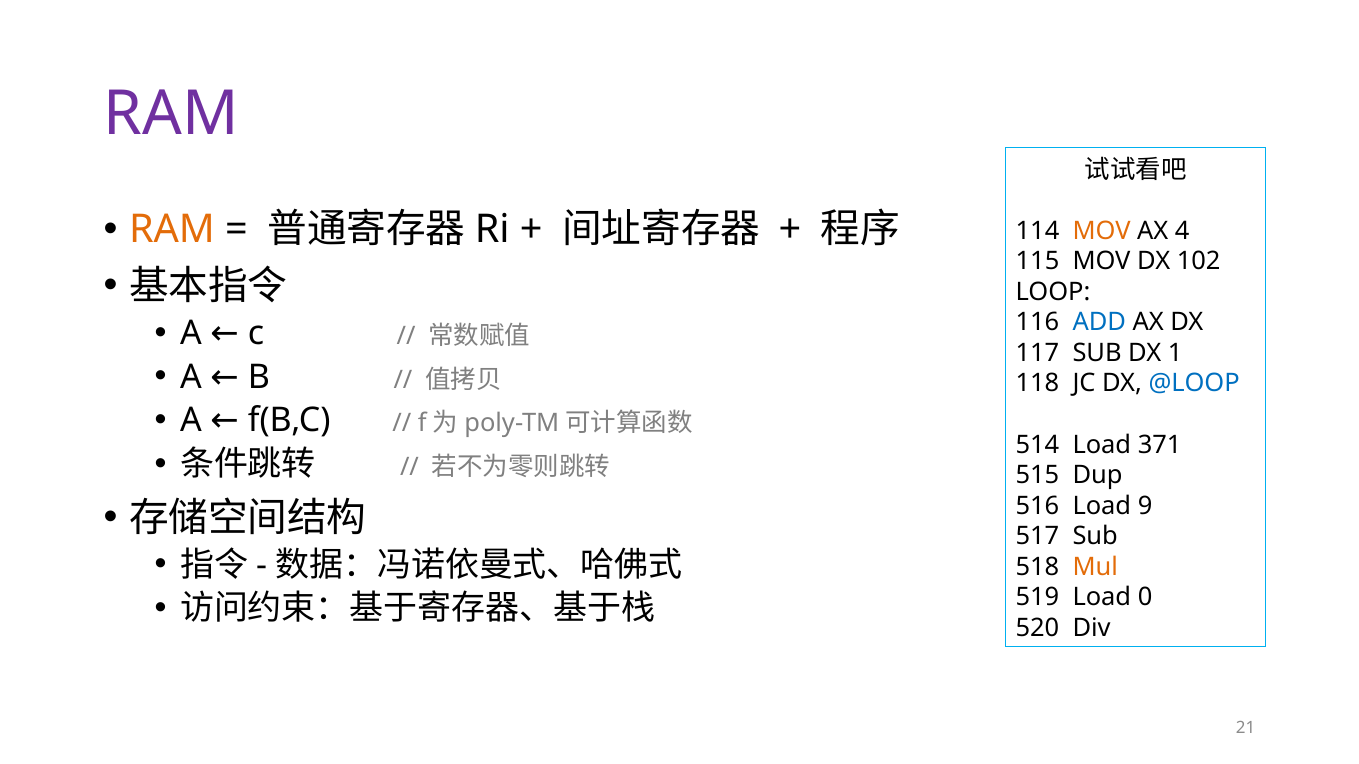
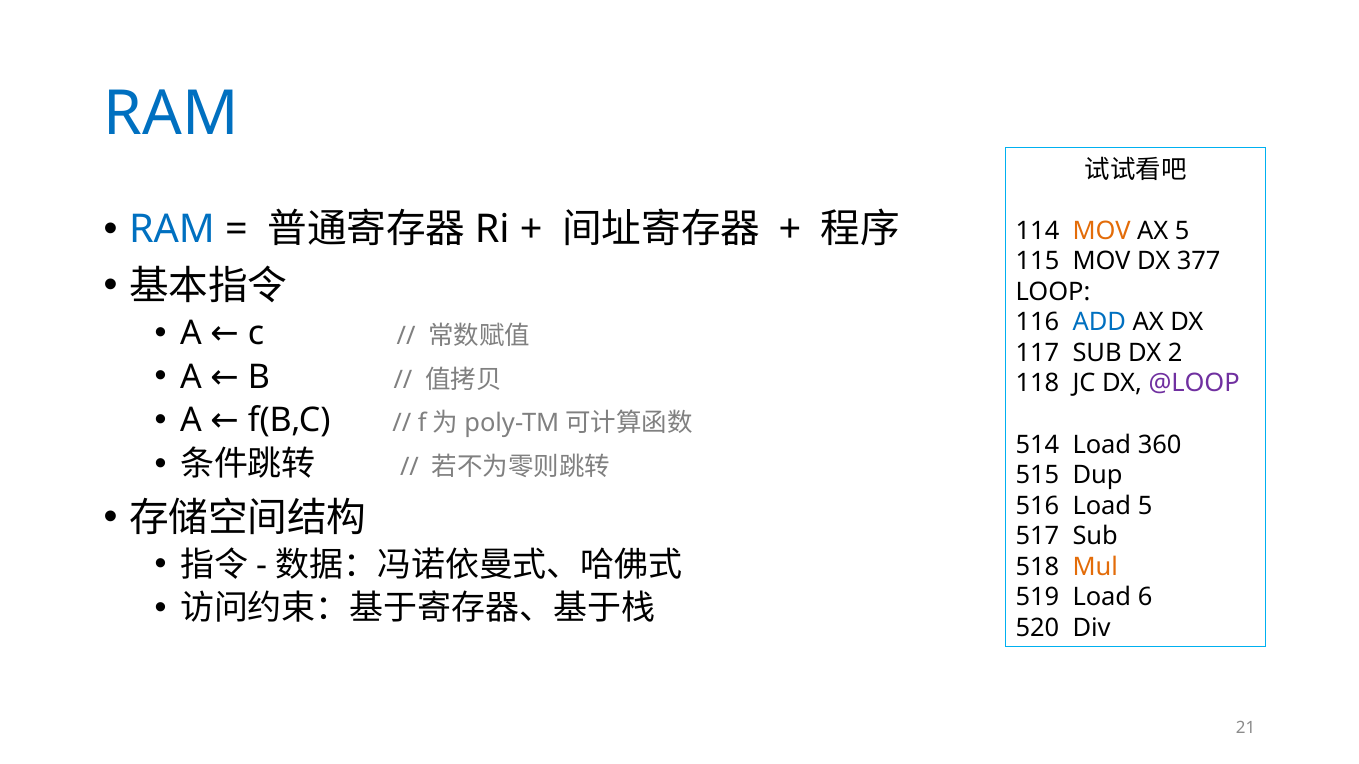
RAM at (171, 114) colour: purple -> blue
RAM at (172, 230) colour: orange -> blue
AX 4: 4 -> 5
102: 102 -> 377
1: 1 -> 2
@LOOP colour: blue -> purple
371: 371 -> 360
Load 9: 9 -> 5
0: 0 -> 6
